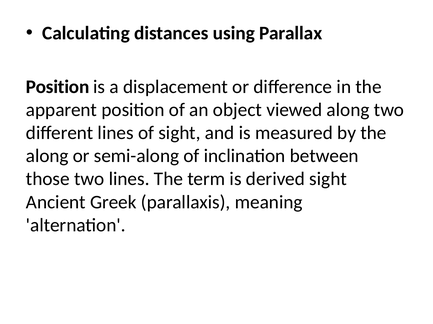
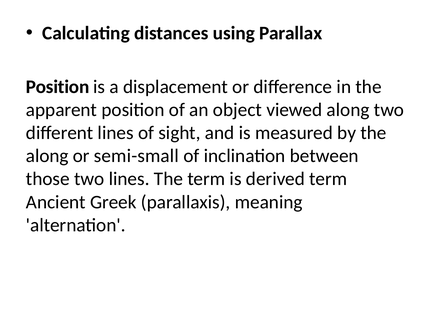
semi-along: semi-along -> semi-small
derived sight: sight -> term
